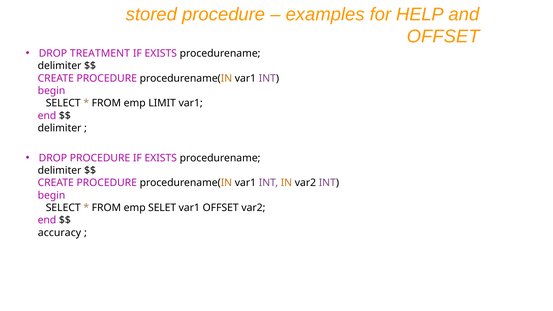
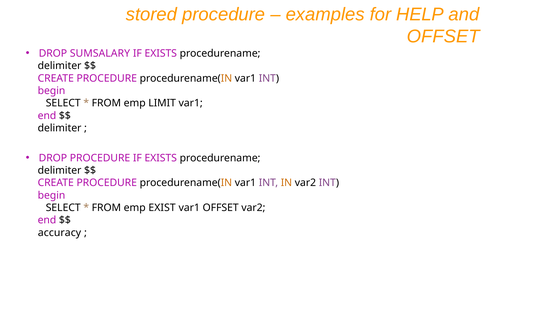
TREATMENT: TREATMENT -> SUMSALARY
SELET: SELET -> EXIST
